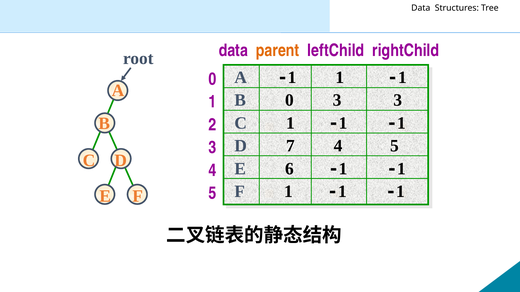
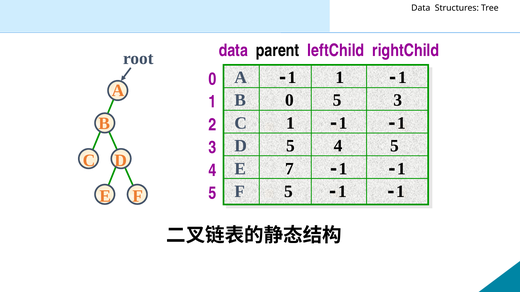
parent colour: orange -> black
0 3: 3 -> 5
D 7: 7 -> 5
6: 6 -> 7
F 1: 1 -> 5
